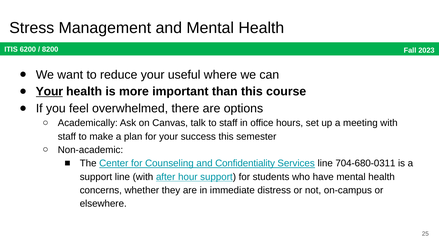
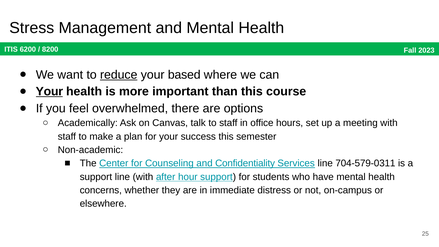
reduce underline: none -> present
useful: useful -> based
704‑680‑0311: 704‑680‑0311 -> 704‑579‑0311
